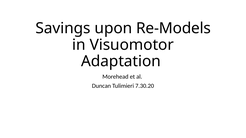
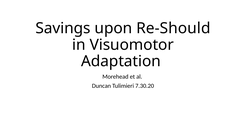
Re-Models: Re-Models -> Re-Should
